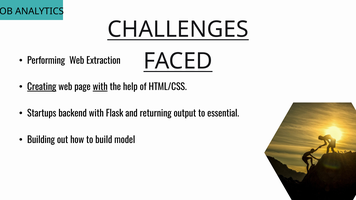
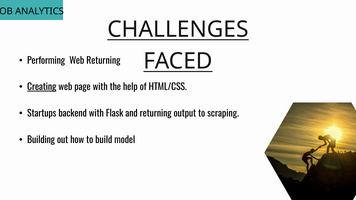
Web Extraction: Extraction -> Returning
with at (100, 87) underline: present -> none
essential: essential -> scraping
